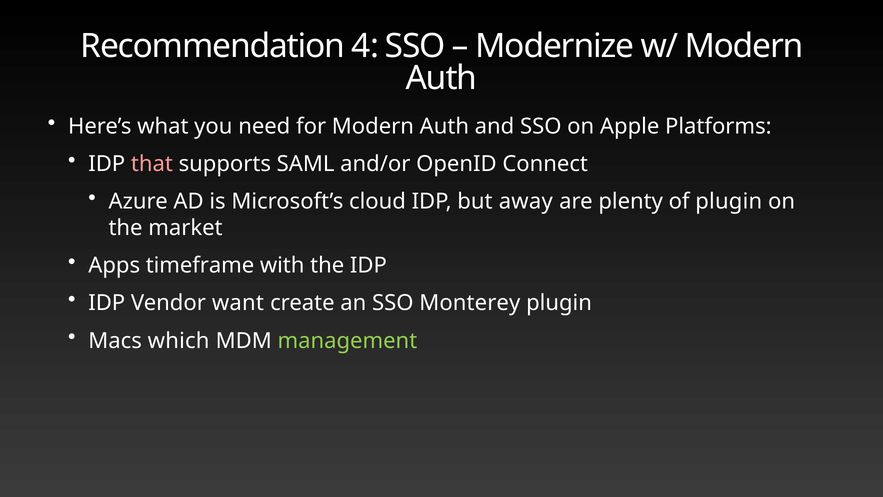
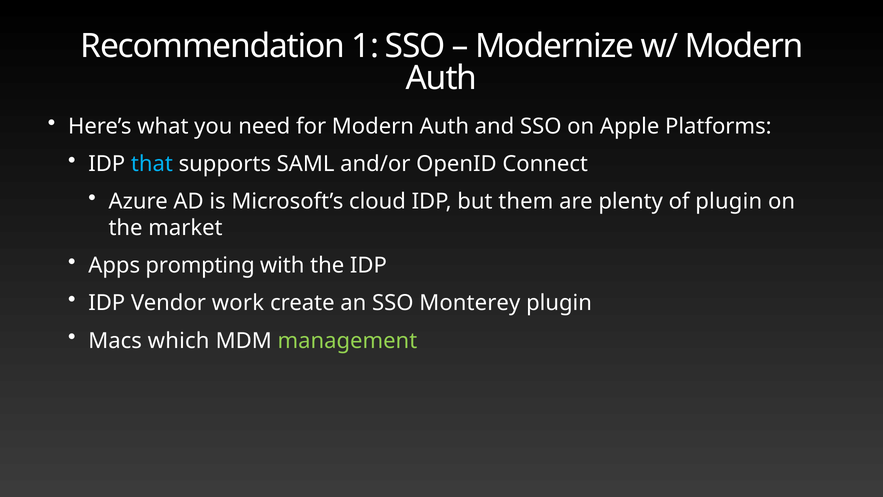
4: 4 -> 1
that colour: pink -> light blue
away: away -> them
timeframe: timeframe -> prompting
want: want -> work
